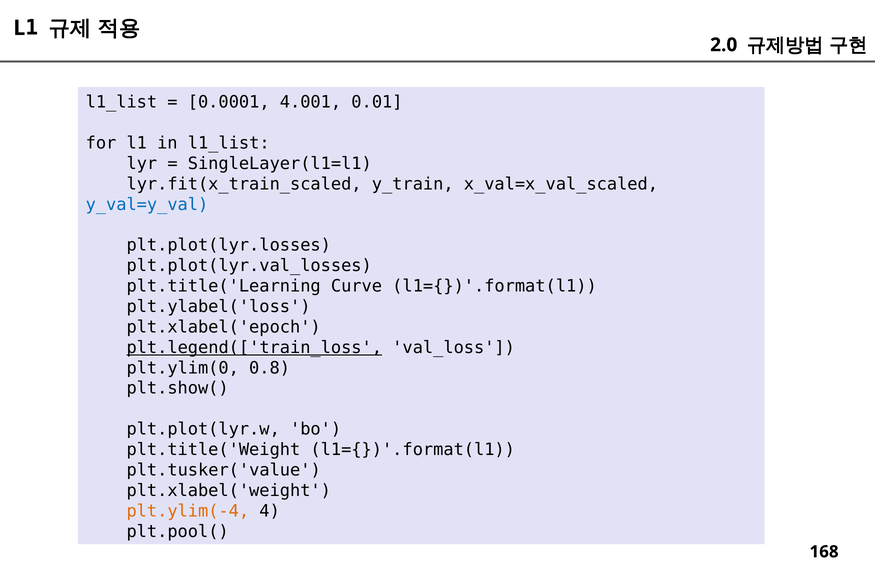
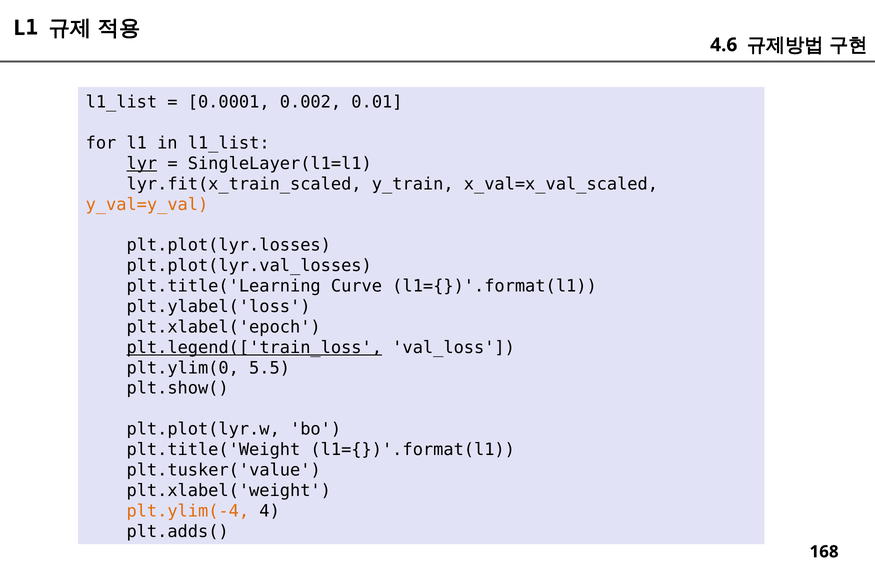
2.0: 2.0 -> 4.6
4.001: 4.001 -> 0.002
lyr underline: none -> present
y_val=y_val colour: blue -> orange
0.8: 0.8 -> 5.5
plt.pool(: plt.pool( -> plt.adds(
